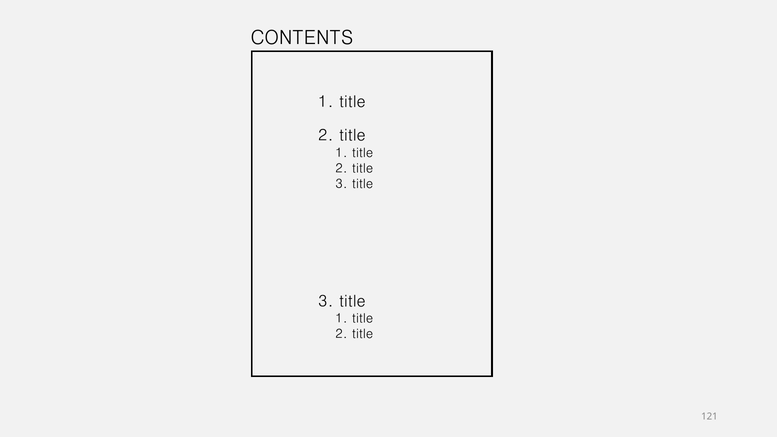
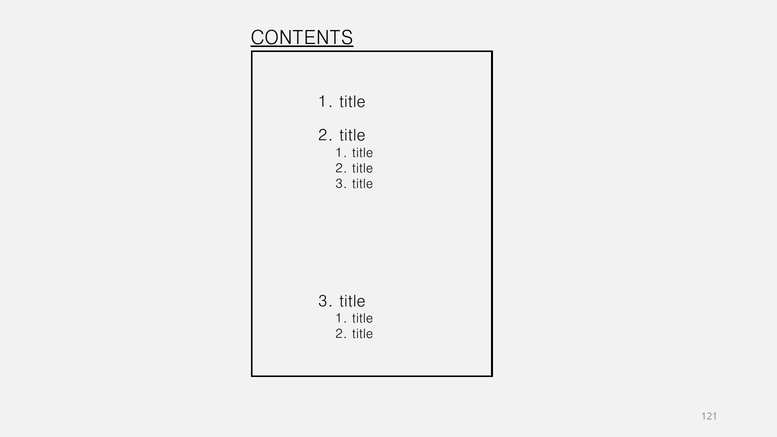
CONTENTS underline: none -> present
